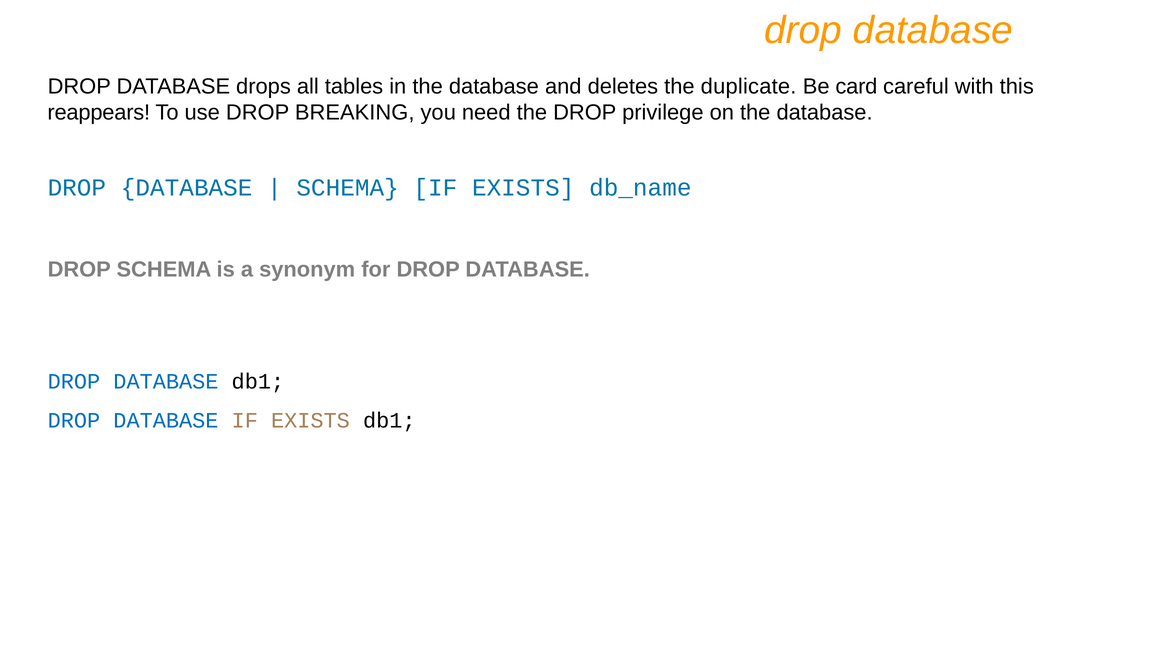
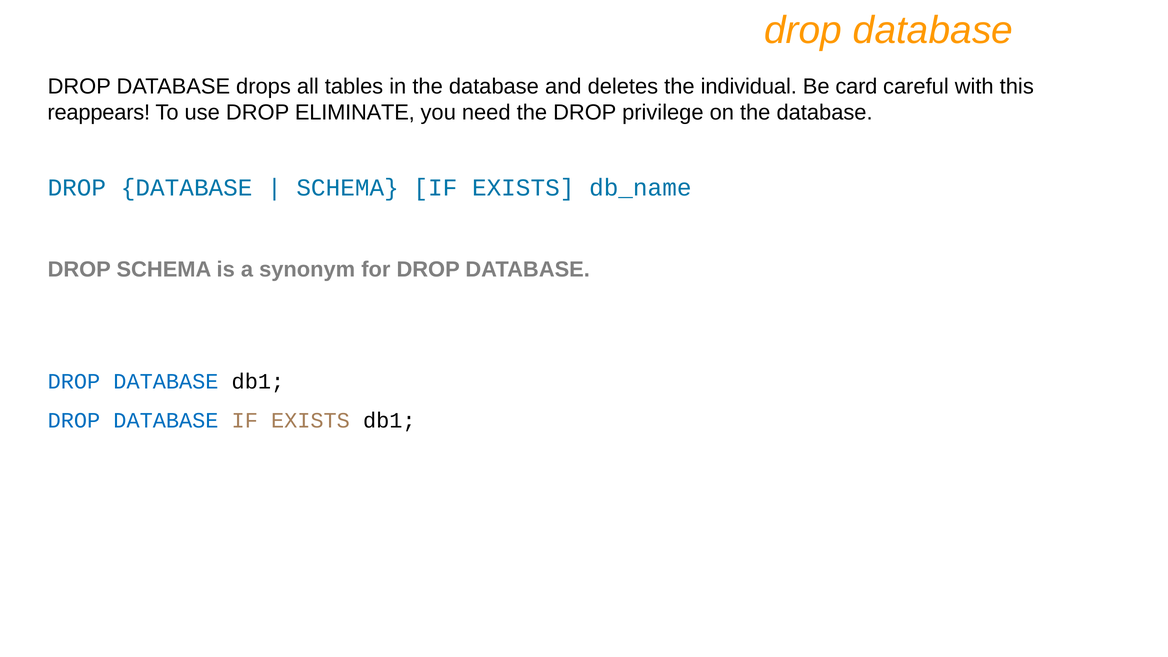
duplicate: duplicate -> individual
BREAKING: BREAKING -> ELIMINATE
